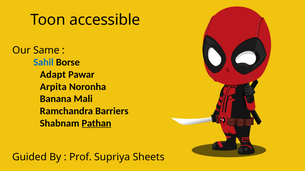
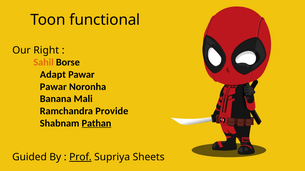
accessible: accessible -> functional
Same: Same -> Right
Sahil colour: blue -> orange
Arpita at (53, 87): Arpita -> Pawar
Barriers: Barriers -> Provide
Prof underline: none -> present
